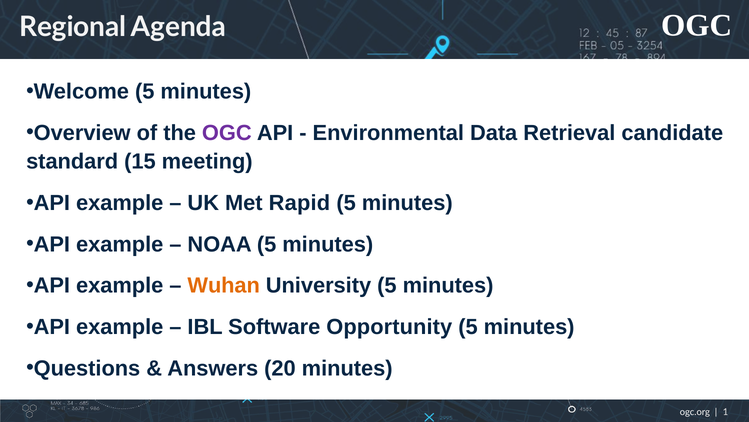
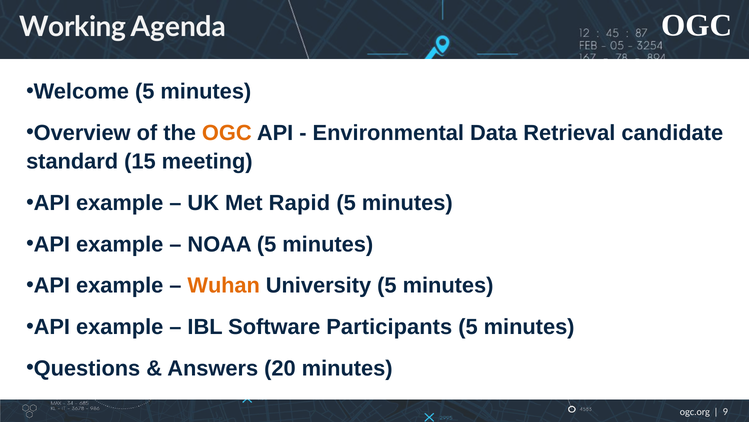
Regional: Regional -> Working
OGC at (227, 133) colour: purple -> orange
Opportunity: Opportunity -> Participants
1: 1 -> 9
